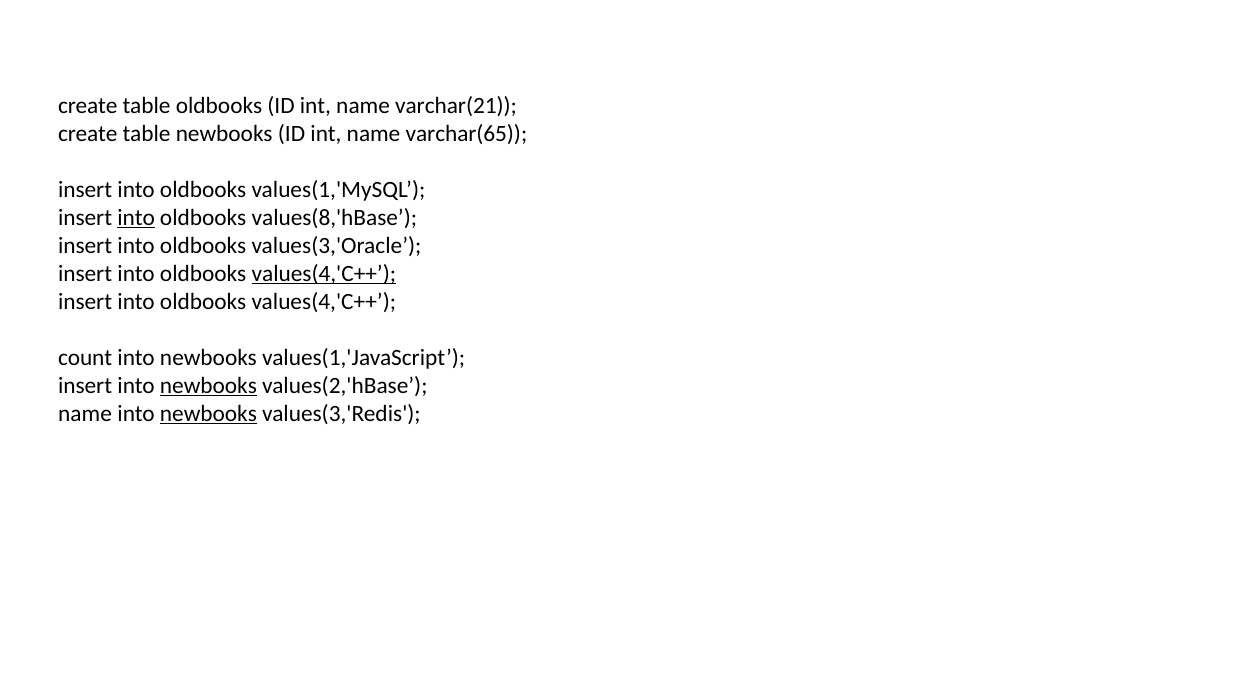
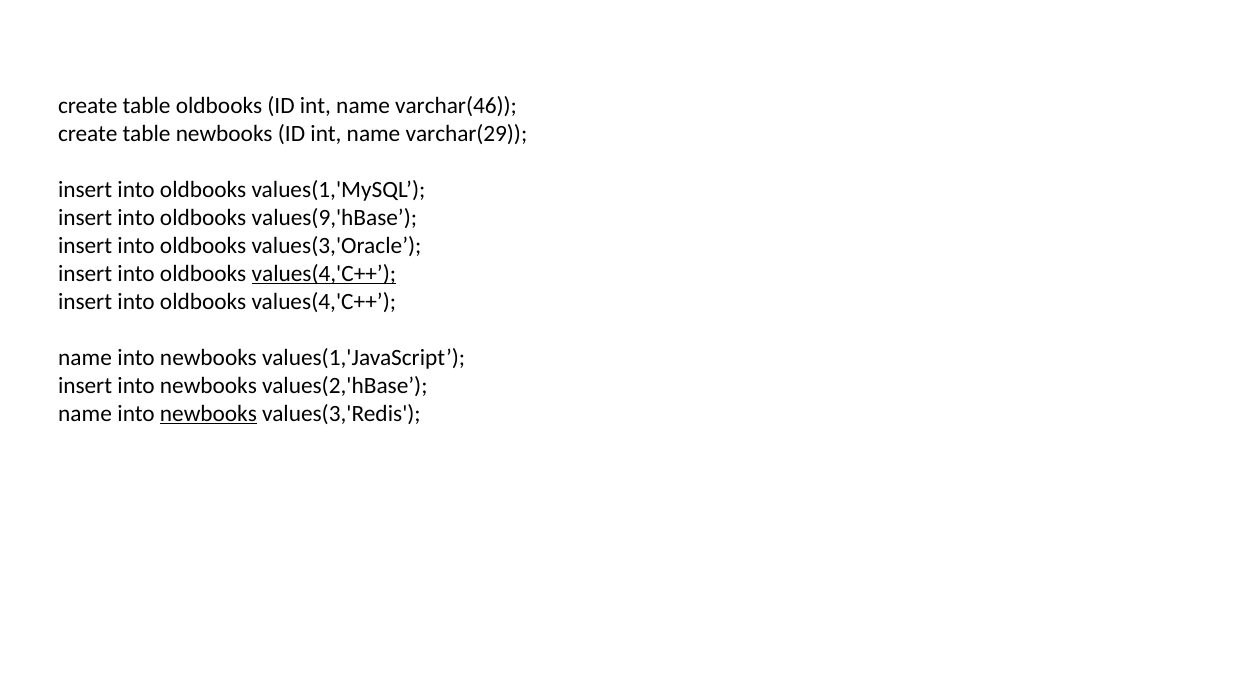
varchar(21: varchar(21 -> varchar(46
varchar(65: varchar(65 -> varchar(29
into at (136, 218) underline: present -> none
values(8,'hBase: values(8,'hBase -> values(9,'hBase
count at (85, 358): count -> name
newbooks at (208, 386) underline: present -> none
